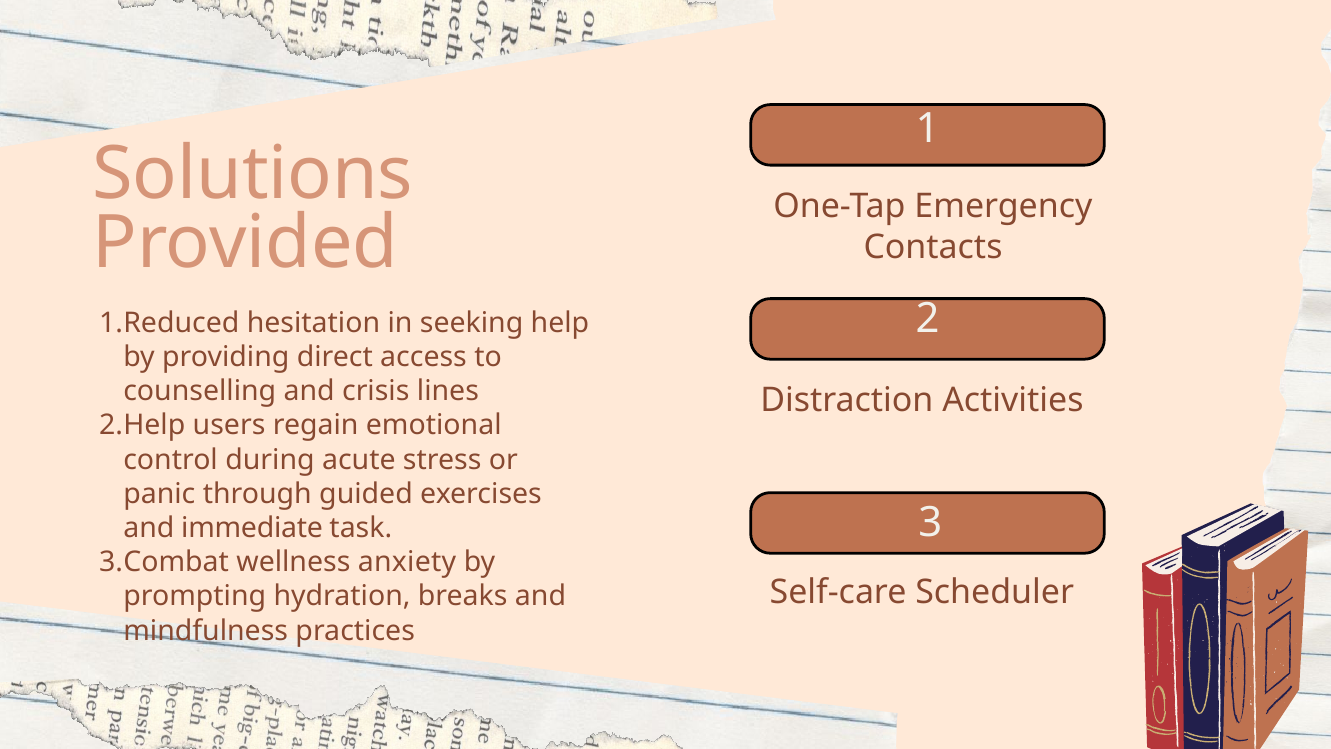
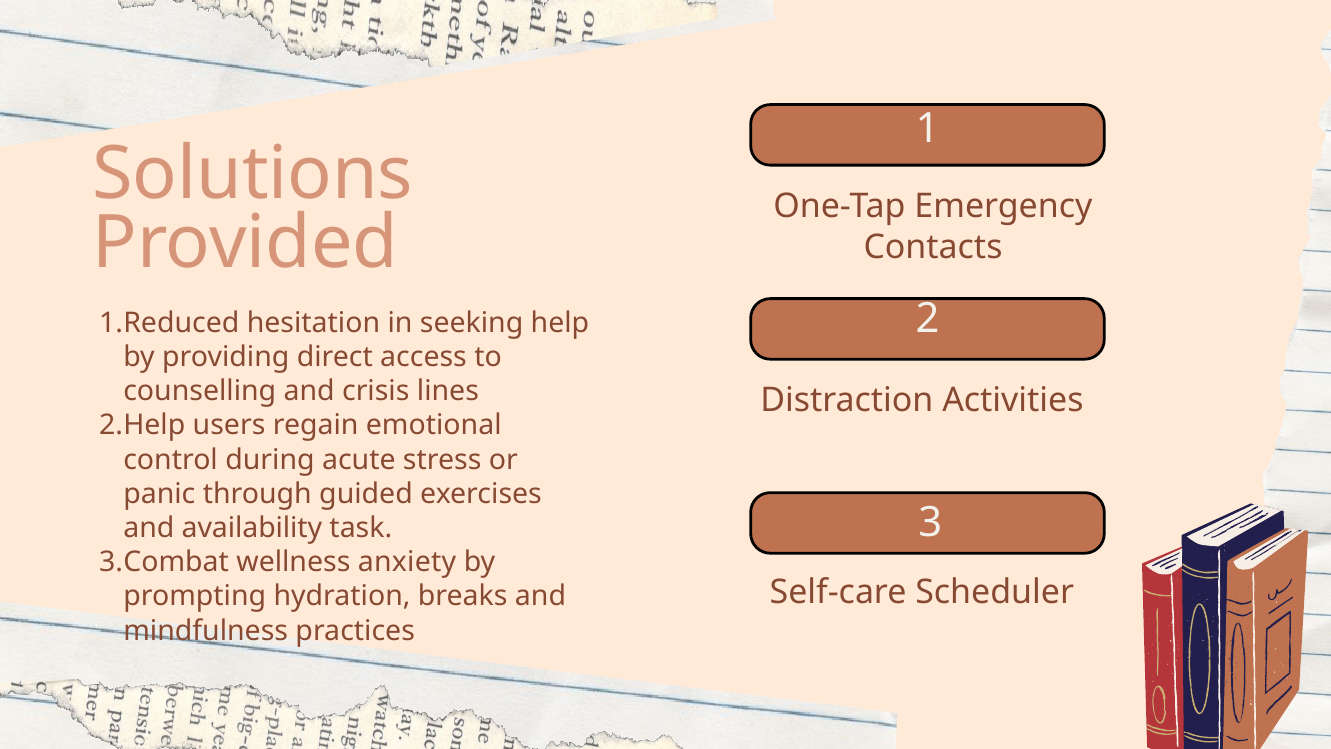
immediate: immediate -> availability
